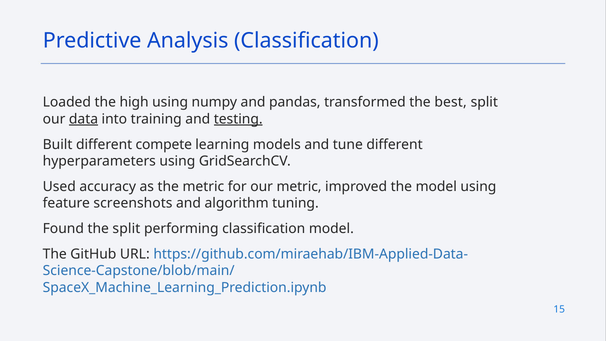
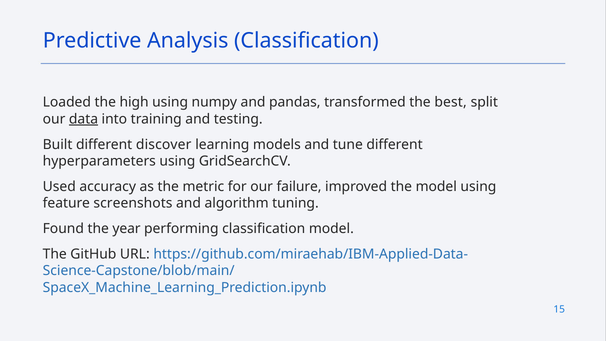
testing underline: present -> none
compete: compete -> discover
our metric: metric -> failure
the split: split -> year
